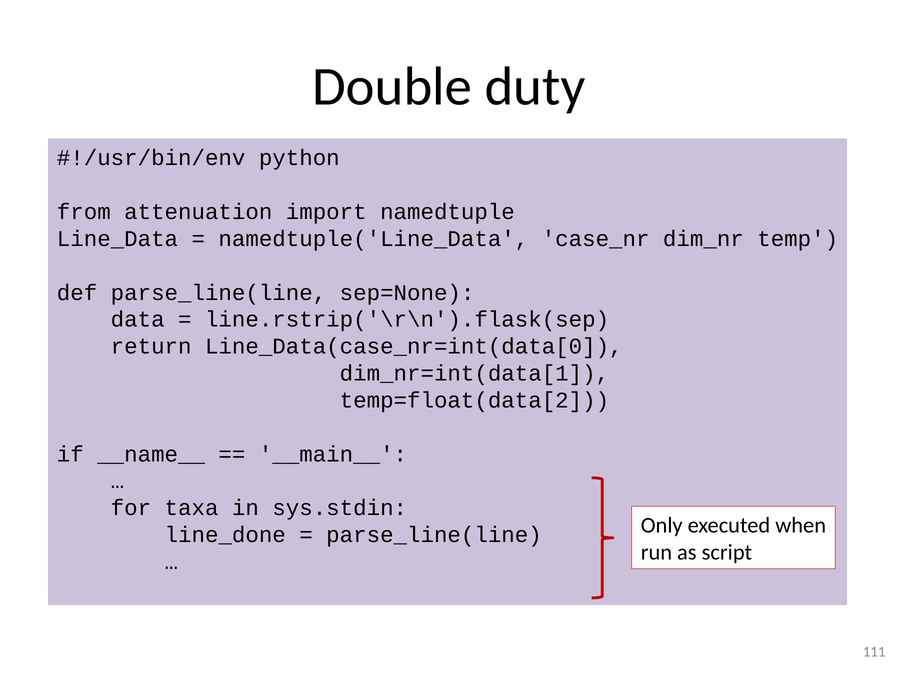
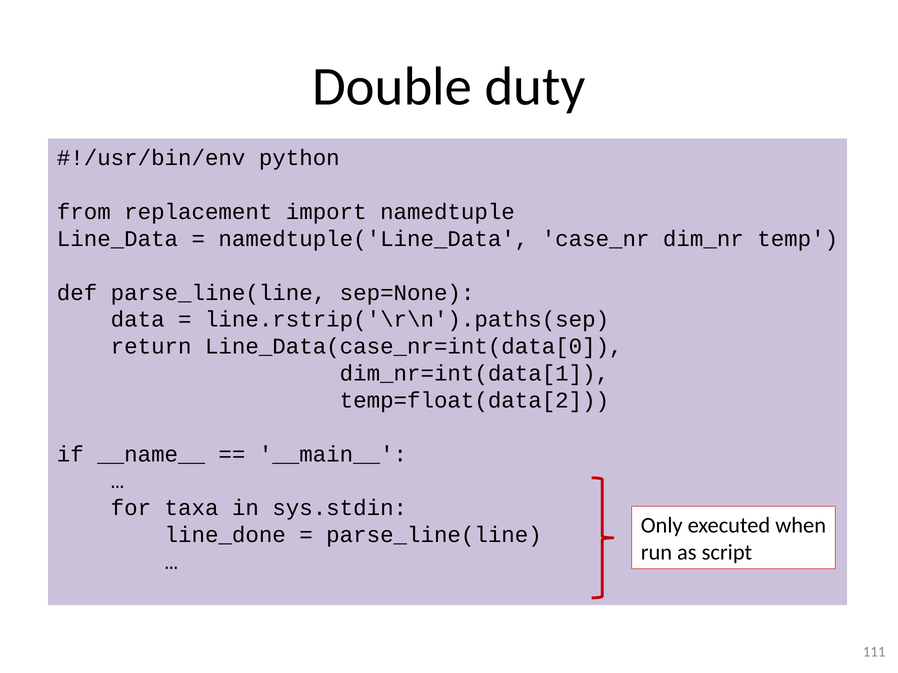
attenuation: attenuation -> replacement
line.rstrip('\r\n').flask(sep: line.rstrip('\r\n').flask(sep -> line.rstrip('\r\n').paths(sep
